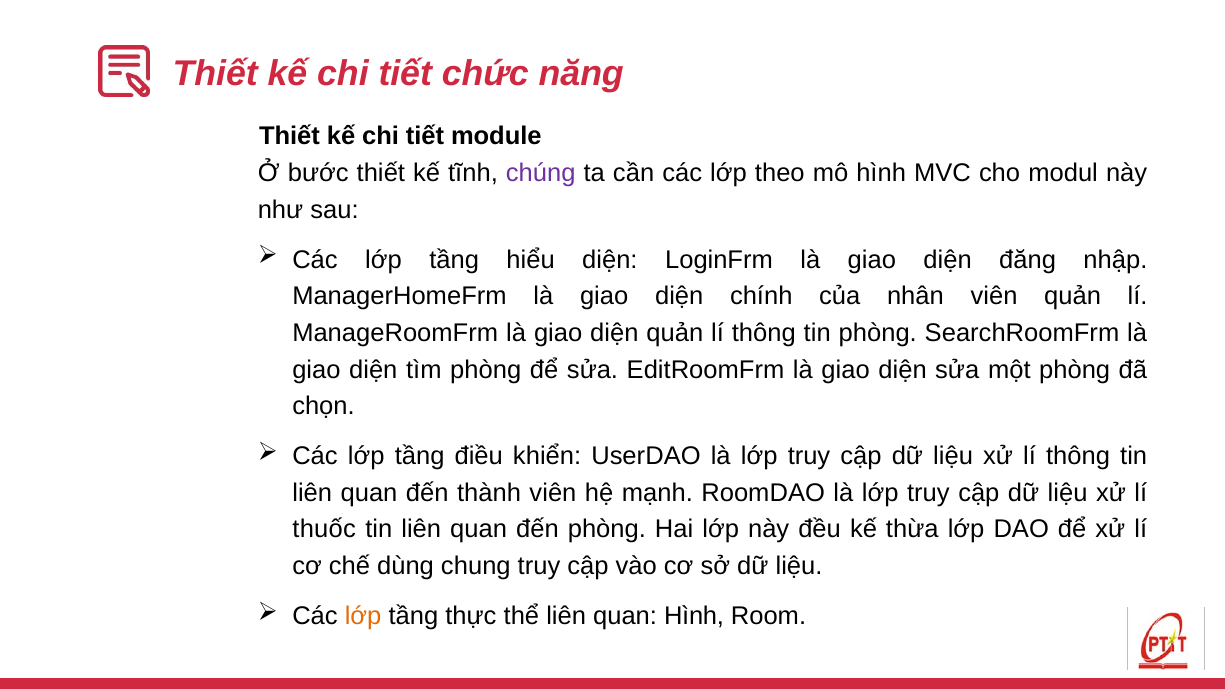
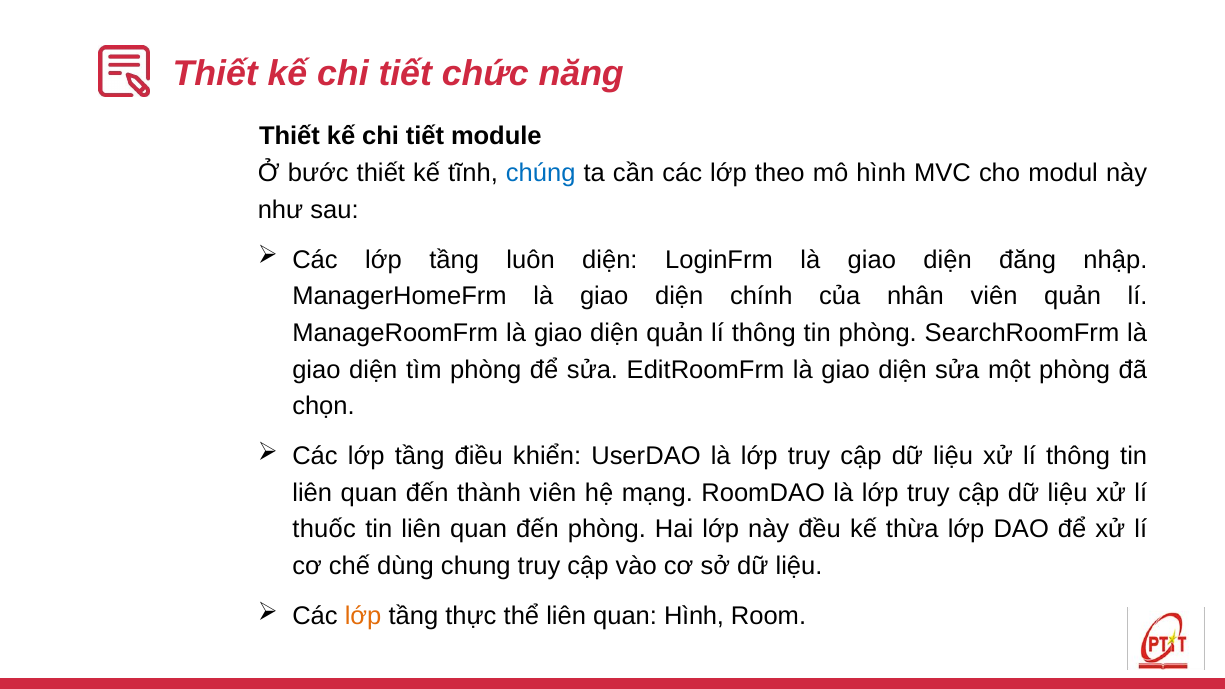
chúng colour: purple -> blue
hiểu: hiểu -> luôn
mạnh: mạnh -> mạng
